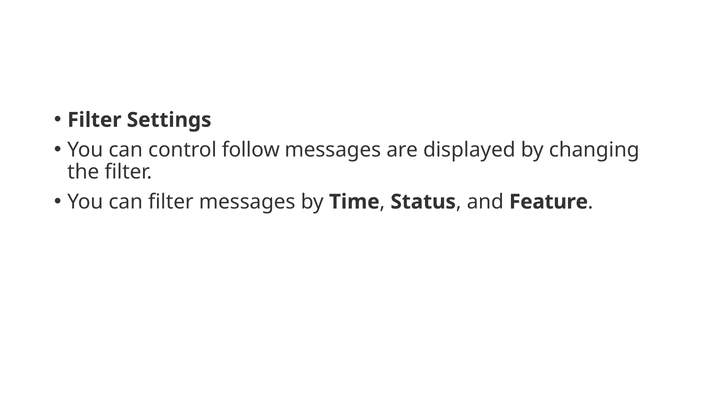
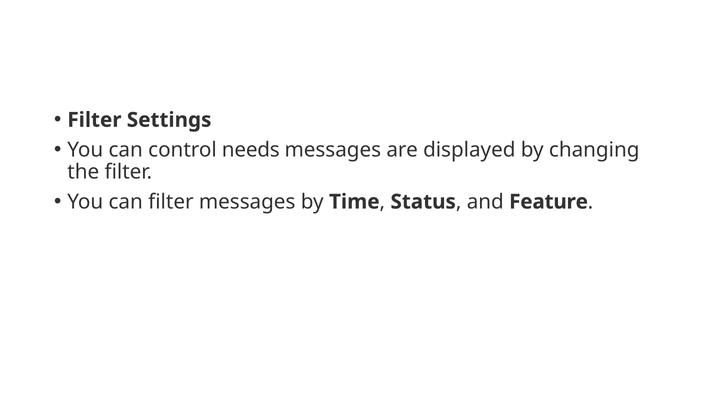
follow: follow -> needs
